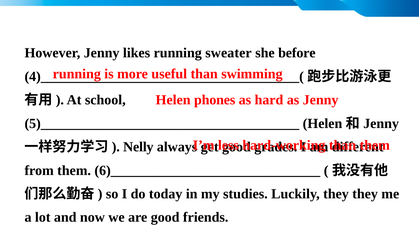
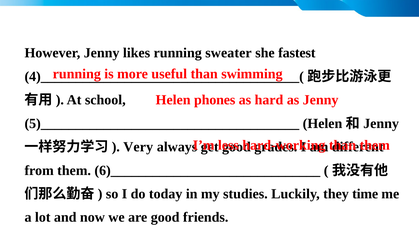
before: before -> fastest
Nelly: Nelly -> Very
they they: they -> time
